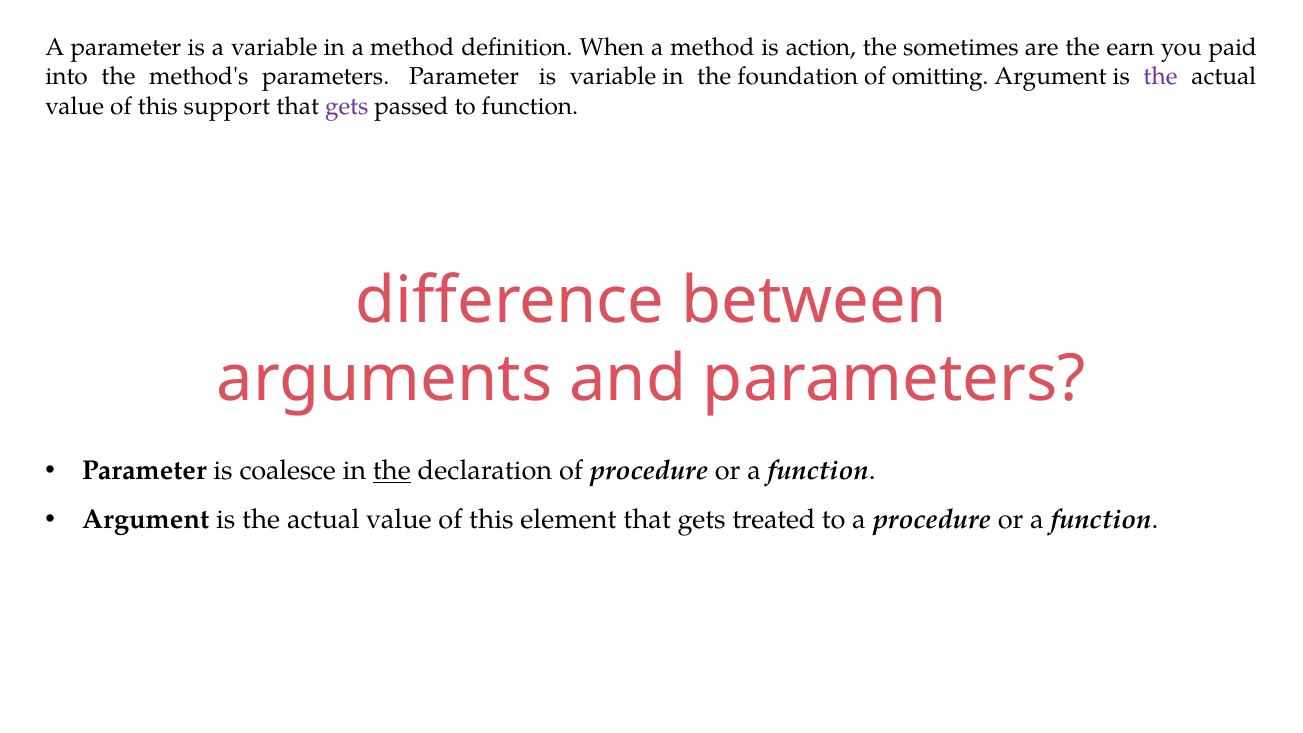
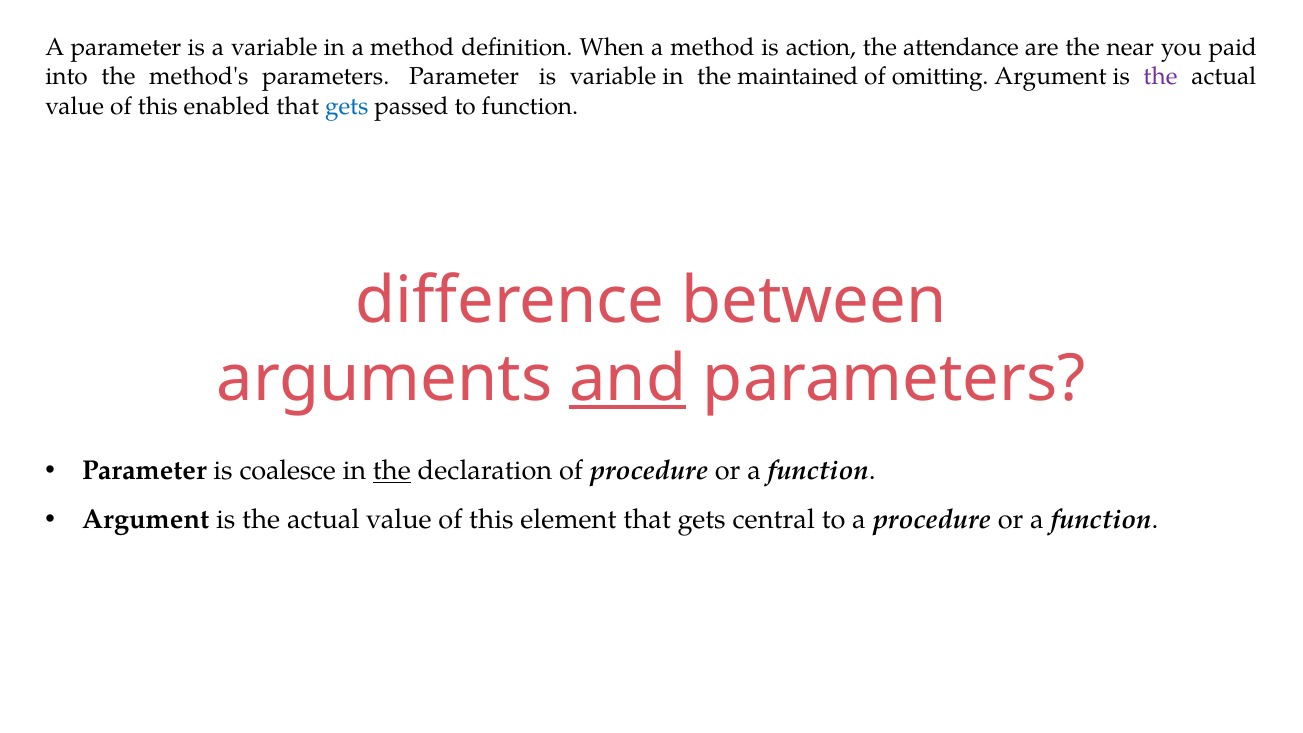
sometimes: sometimes -> attendance
earn: earn -> near
foundation: foundation -> maintained
support: support -> enabled
gets at (347, 106) colour: purple -> blue
and underline: none -> present
treated: treated -> central
